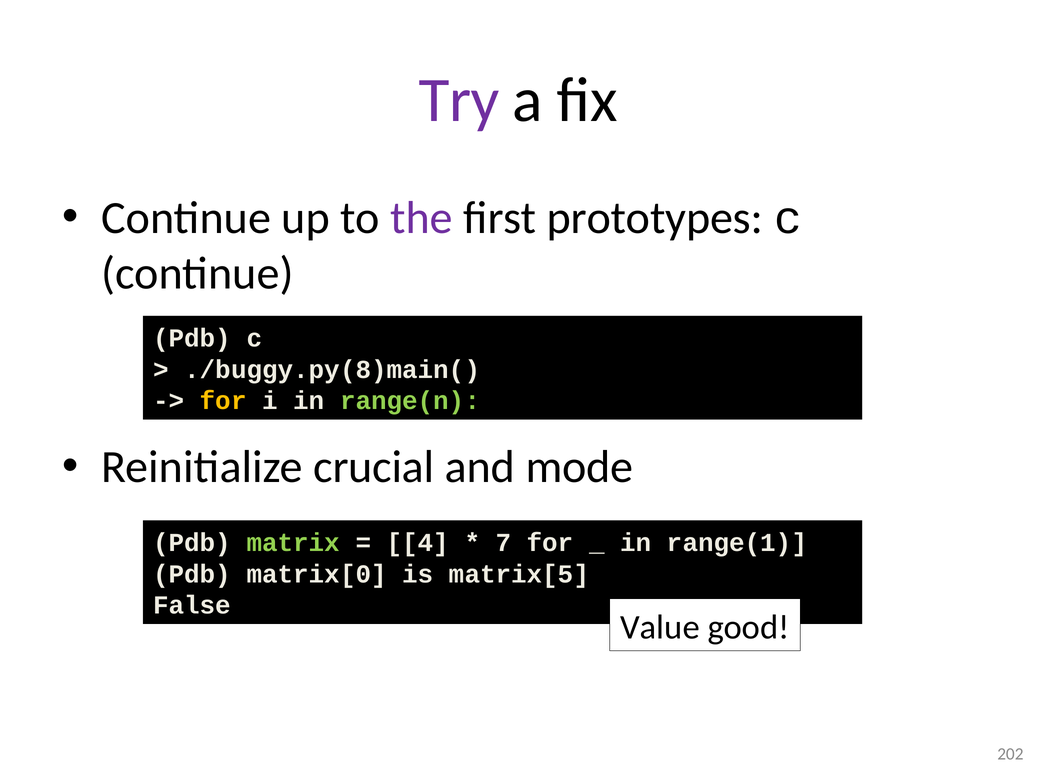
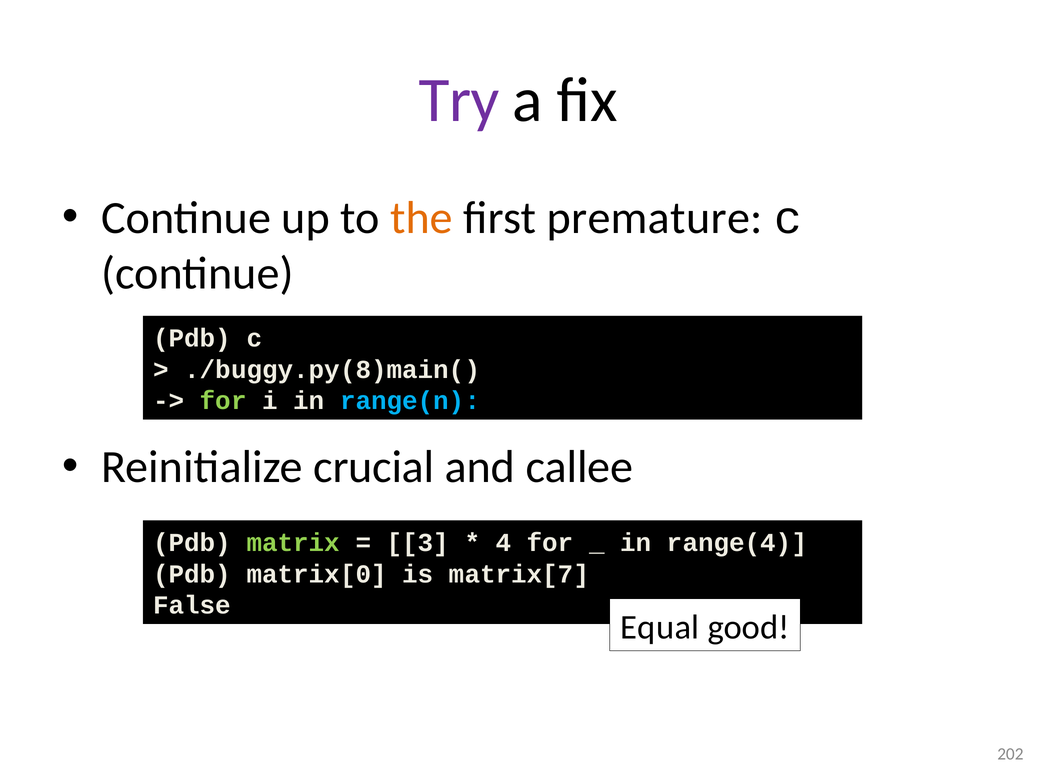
the colour: purple -> orange
prototypes: prototypes -> premature
for at (223, 400) colour: yellow -> light green
range(n colour: light green -> light blue
mode: mode -> callee
4: 4 -> 3
7: 7 -> 4
range(1: range(1 -> range(4
matrix[5: matrix[5 -> matrix[7
Value: Value -> Equal
